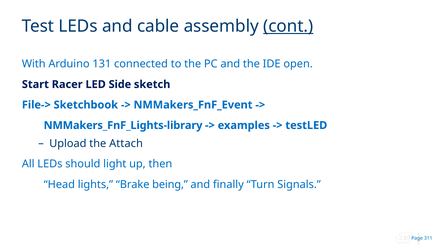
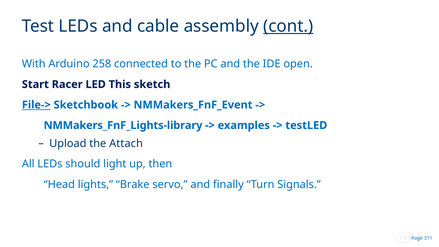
131: 131 -> 258
Side: Side -> This
File-> underline: none -> present
being: being -> servo
